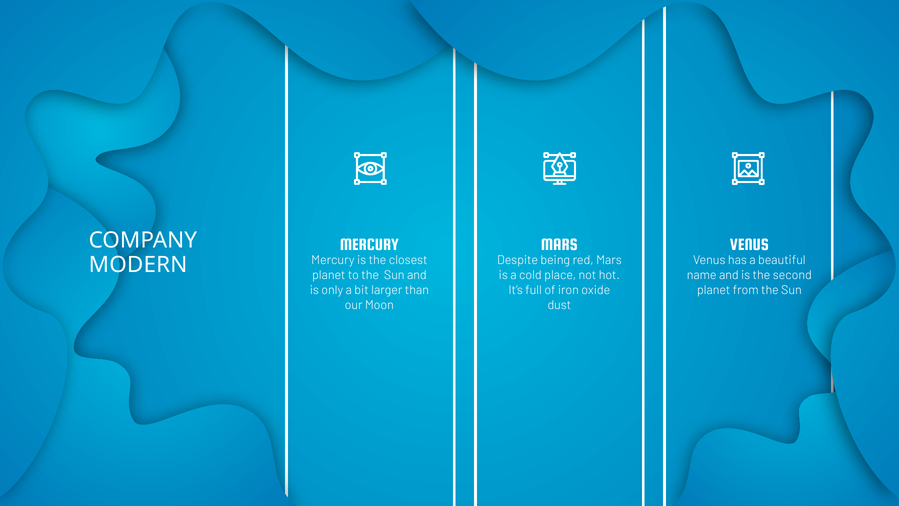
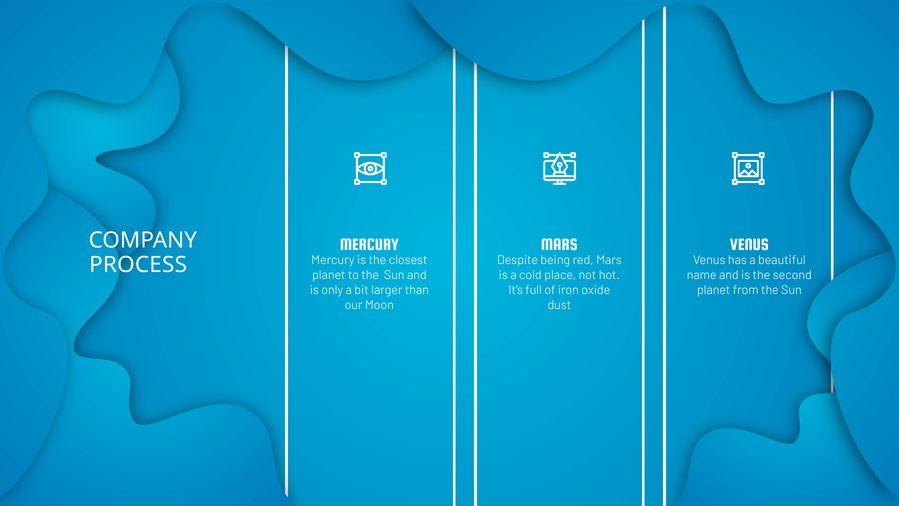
MODERN: MODERN -> PROCESS
